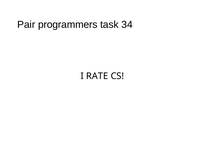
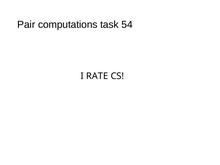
programmers: programmers -> computations
34: 34 -> 54
